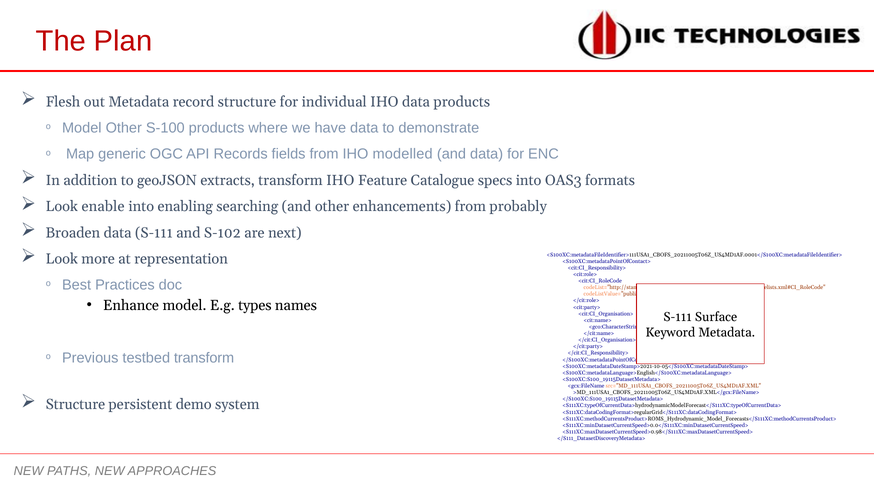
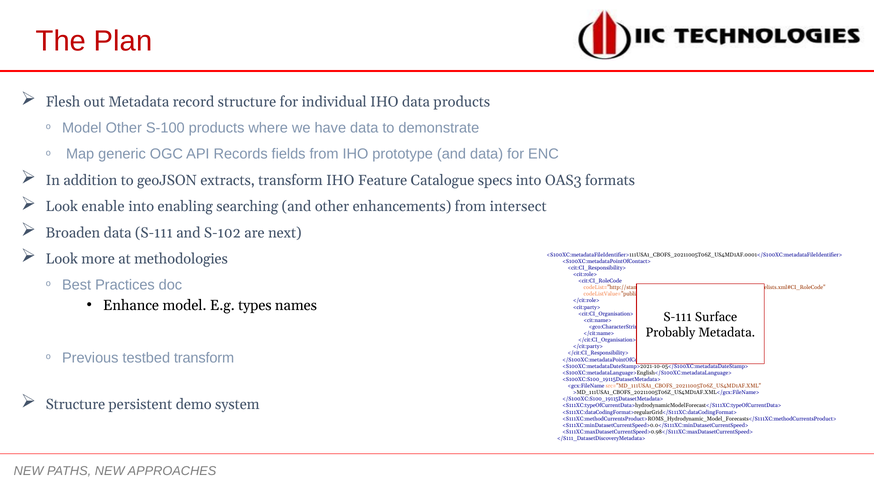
modelled: modelled -> prototype
probably: probably -> intersect
representation: representation -> methodologies
Keyword: Keyword -> Probably
